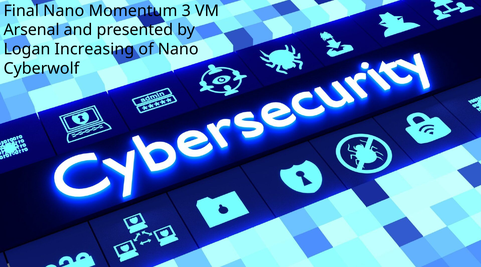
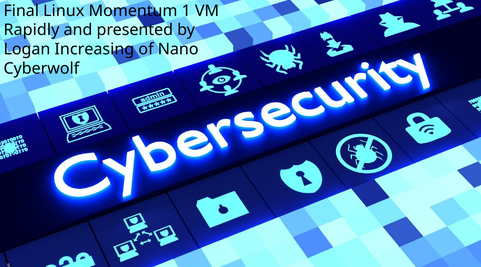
Final Nano: Nano -> Linux
3: 3 -> 1
Arsenal: Arsenal -> Rapidly
